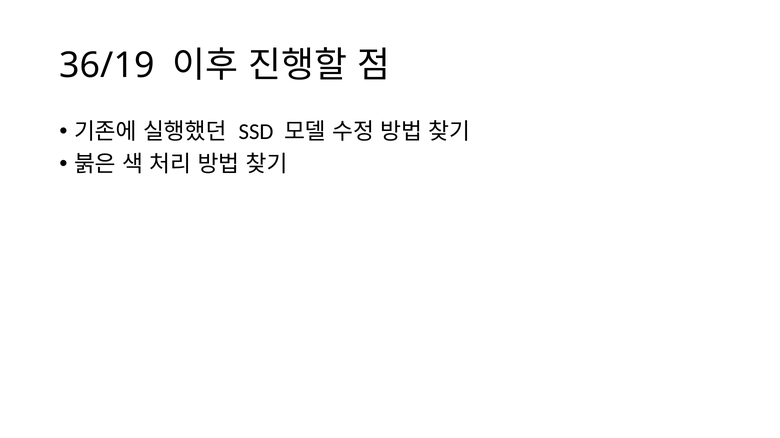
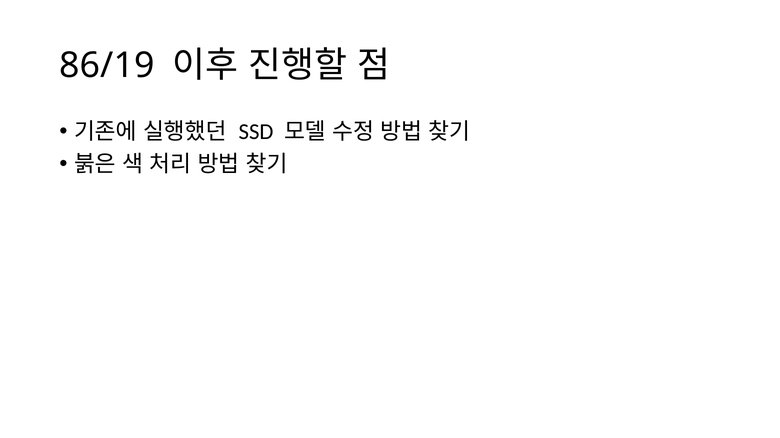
36/19: 36/19 -> 86/19
